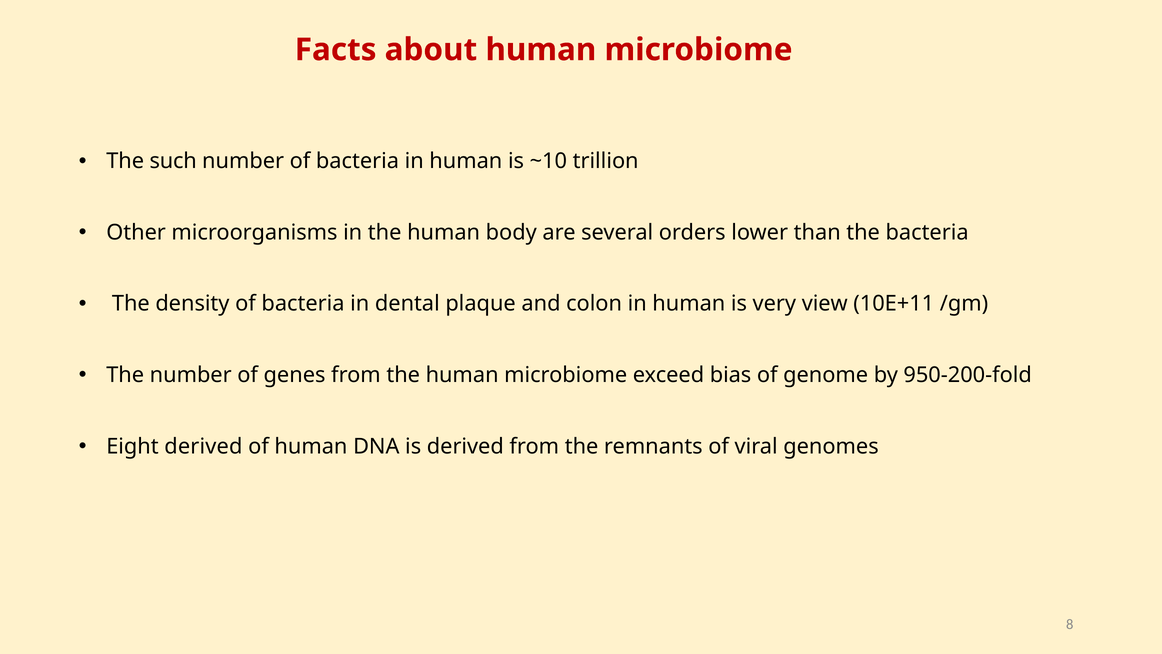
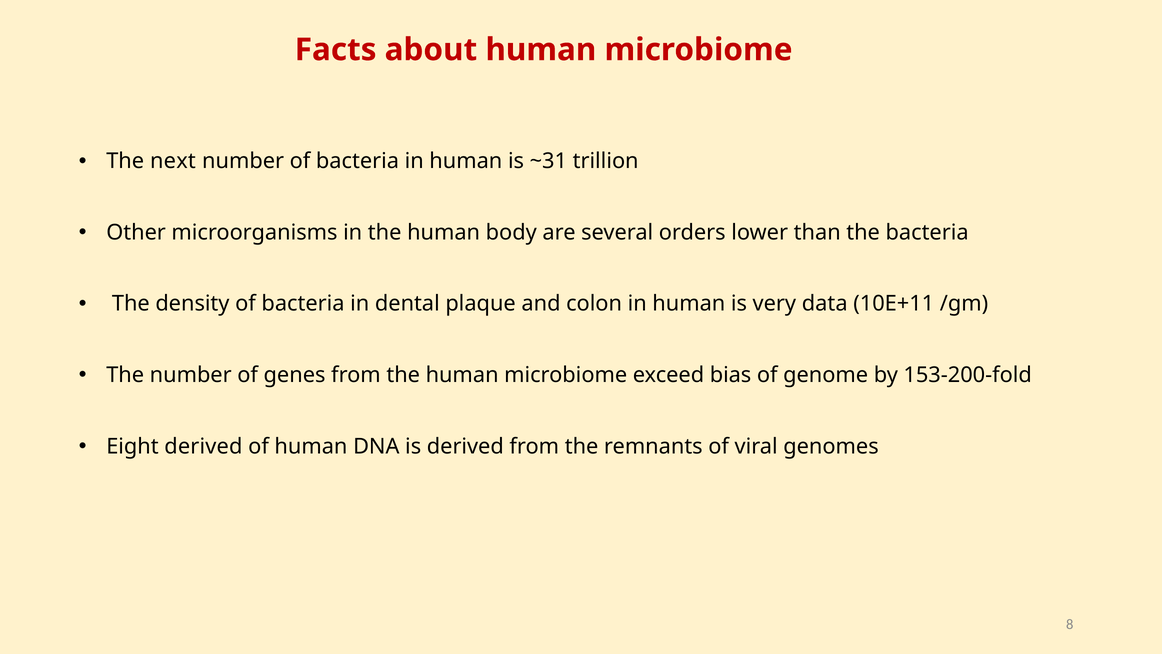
such: such -> next
~10: ~10 -> ~31
view: view -> data
950-200-fold: 950-200-fold -> 153-200-fold
